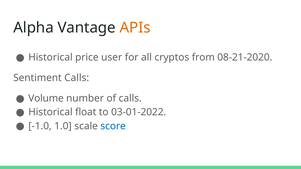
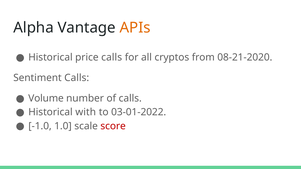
price user: user -> calls
float: float -> with
score colour: blue -> red
